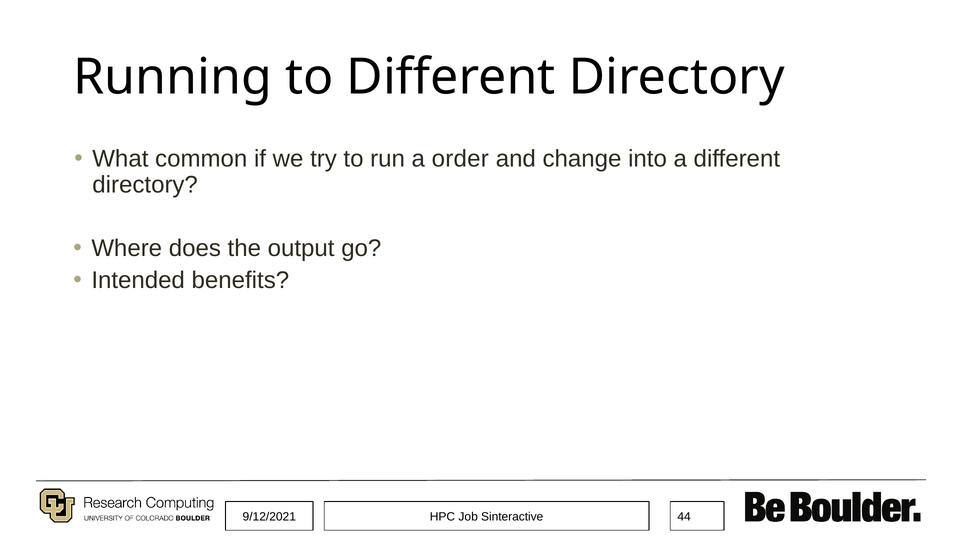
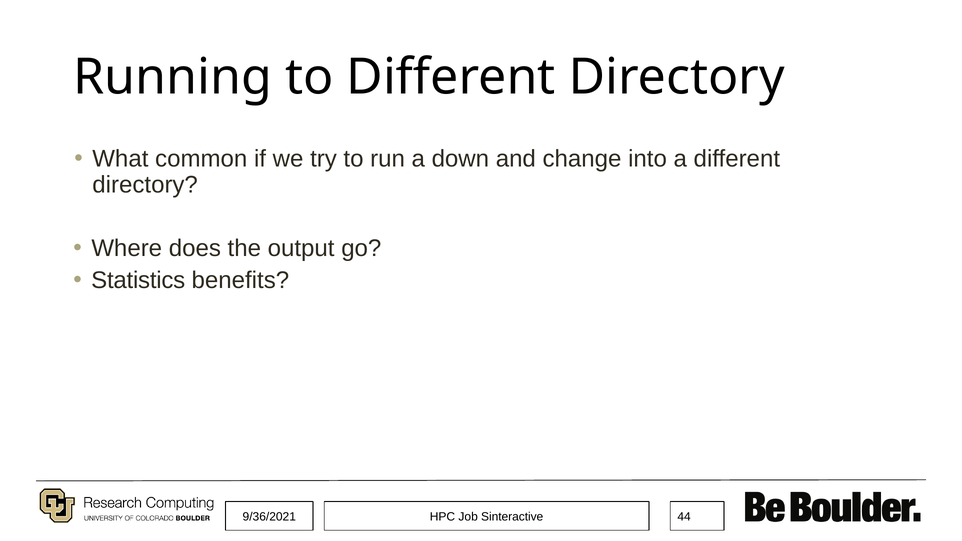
order: order -> down
Intended: Intended -> Statistics
9/12/2021: 9/12/2021 -> 9/36/2021
